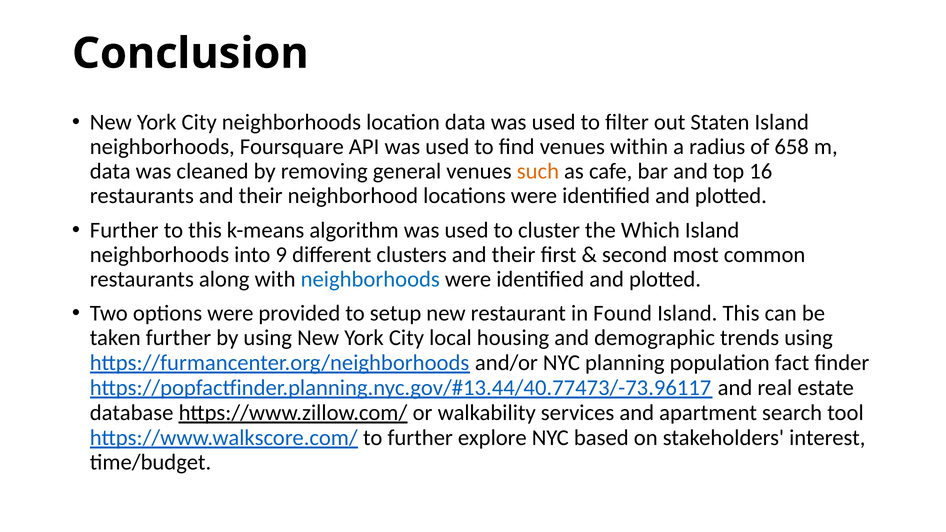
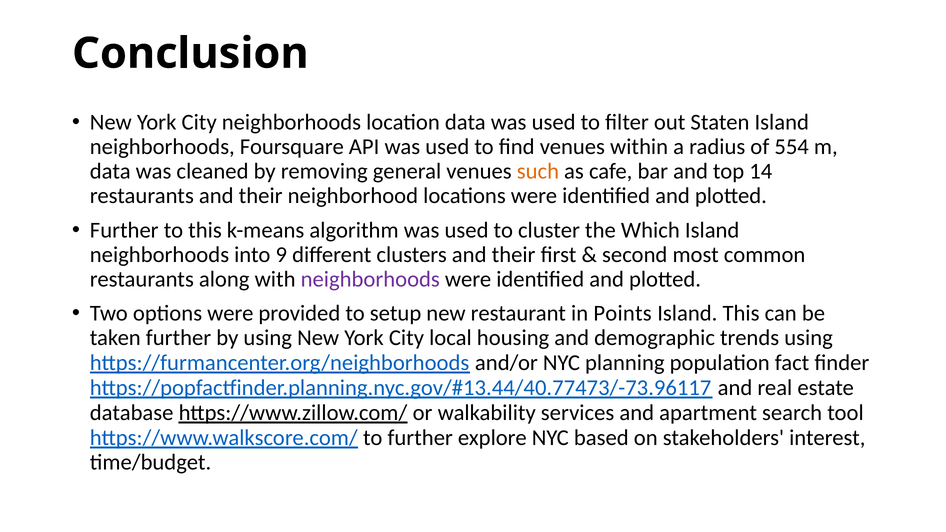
658: 658 -> 554
16: 16 -> 14
neighborhoods at (370, 279) colour: blue -> purple
Found: Found -> Points
